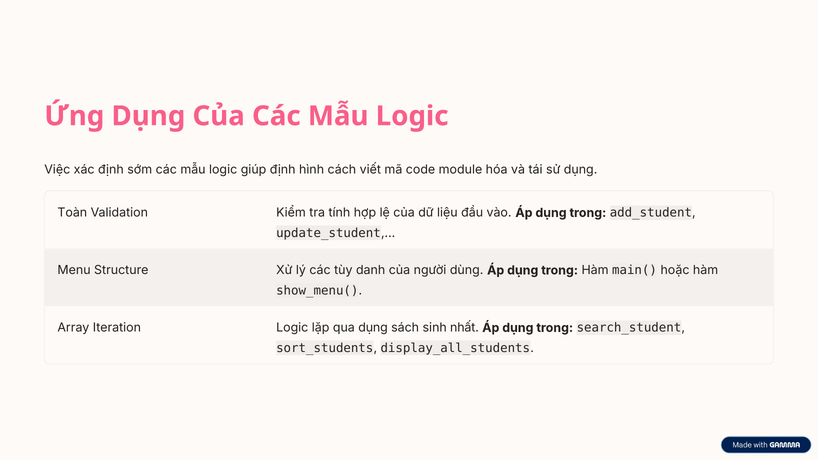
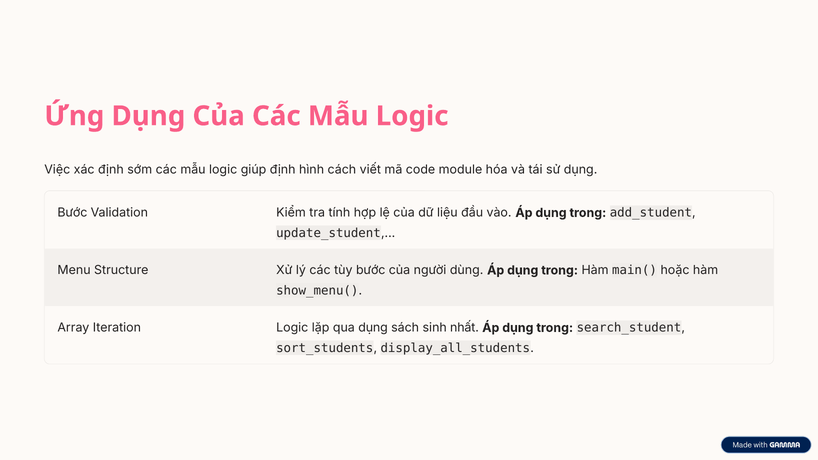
Toàn at (72, 213): Toàn -> Bước
tùy danh: danh -> bước
